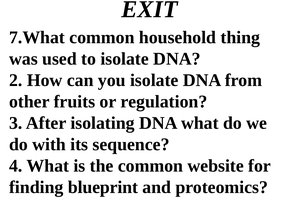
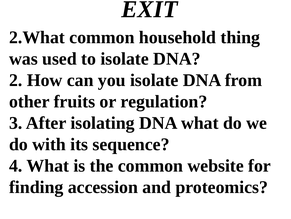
7.What: 7.What -> 2.What
blueprint: blueprint -> accession
